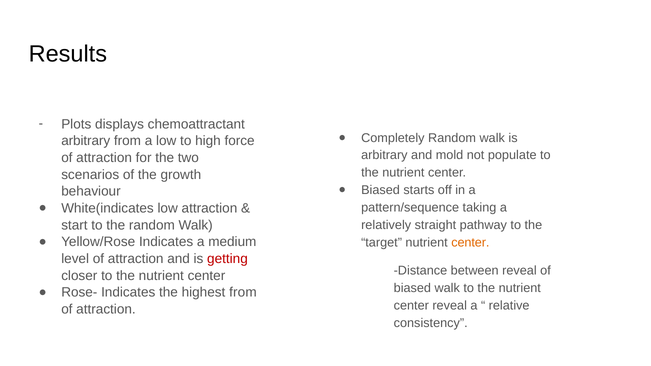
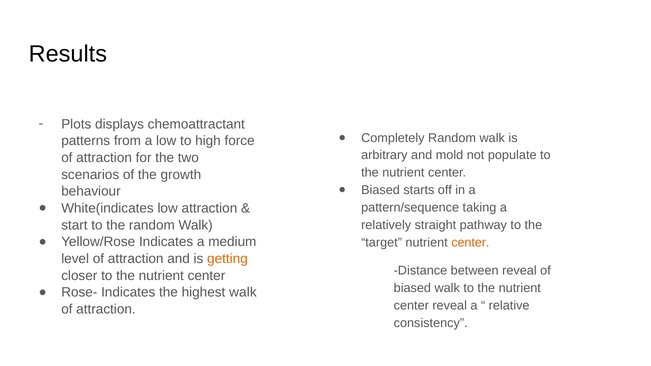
arbitrary at (86, 141): arbitrary -> patterns
getting colour: red -> orange
highest from: from -> walk
